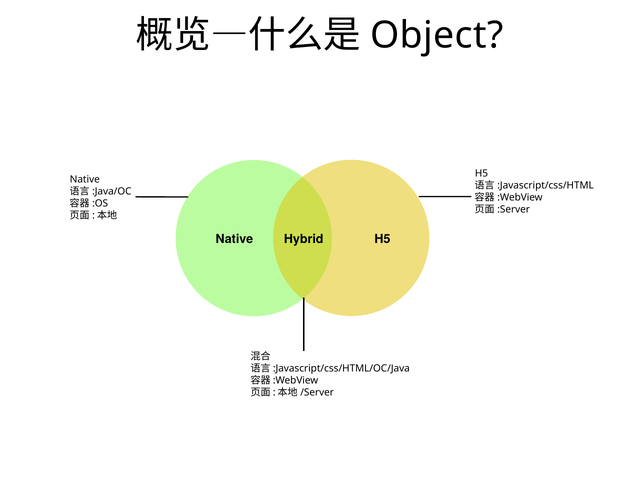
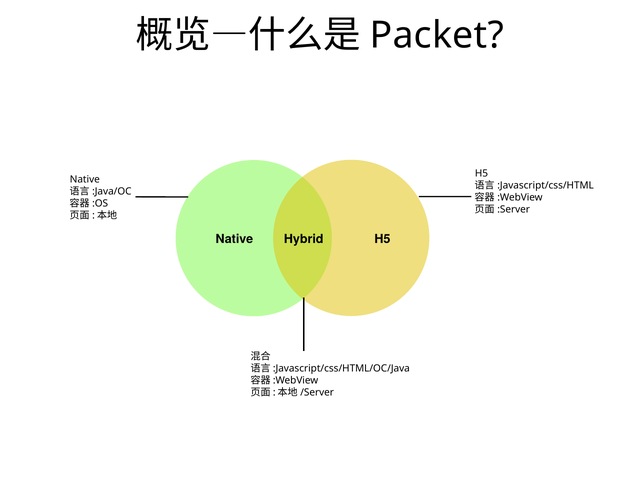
Object: Object -> Packet
